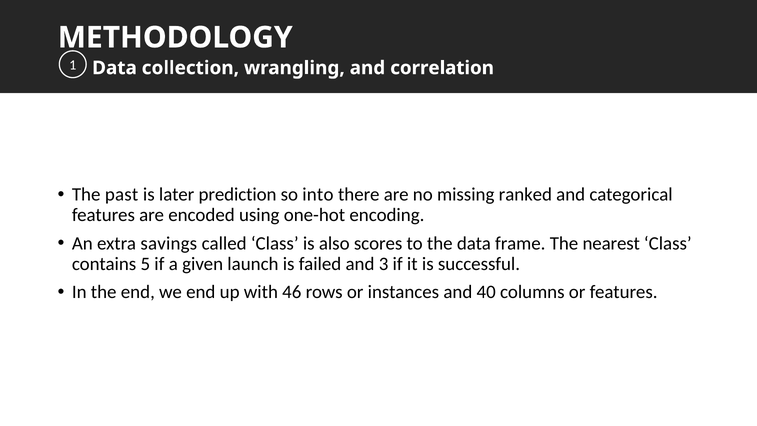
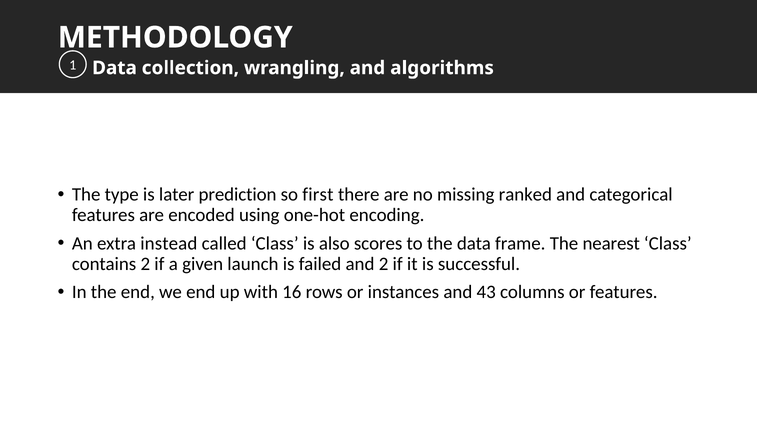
correlation: correlation -> algorithms
past: past -> type
into: into -> first
savings: savings -> instead
contains 5: 5 -> 2
and 3: 3 -> 2
46: 46 -> 16
40: 40 -> 43
